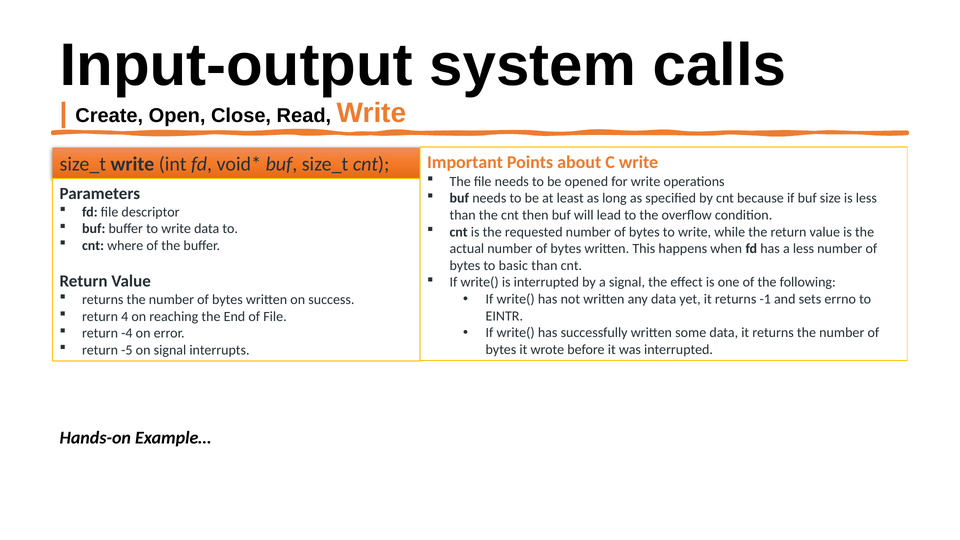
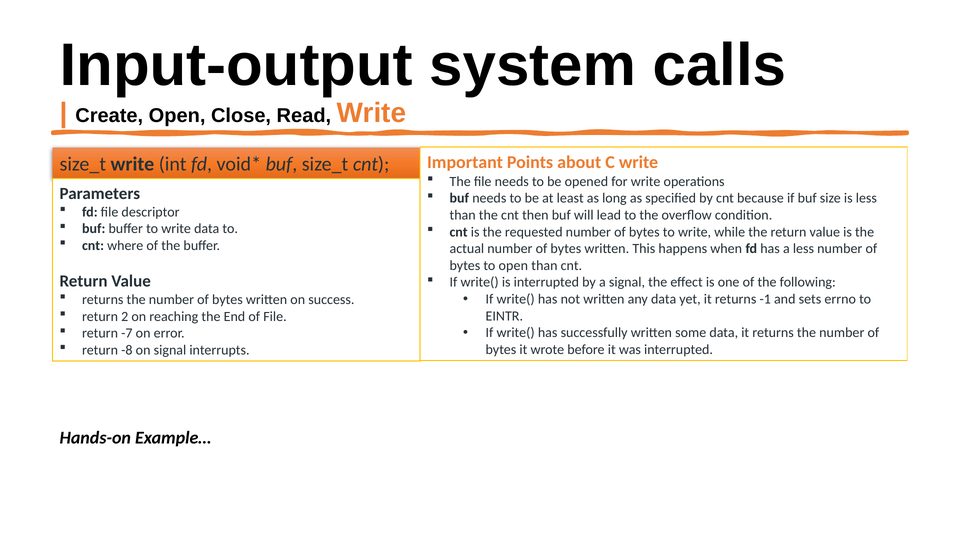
to basic: basic -> open
4: 4 -> 2
-4: -4 -> -7
-5: -5 -> -8
